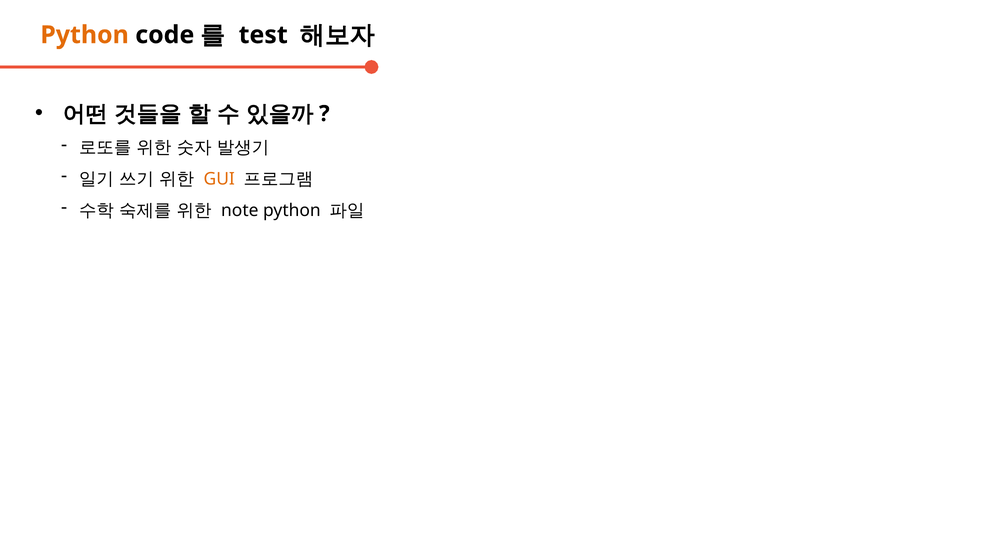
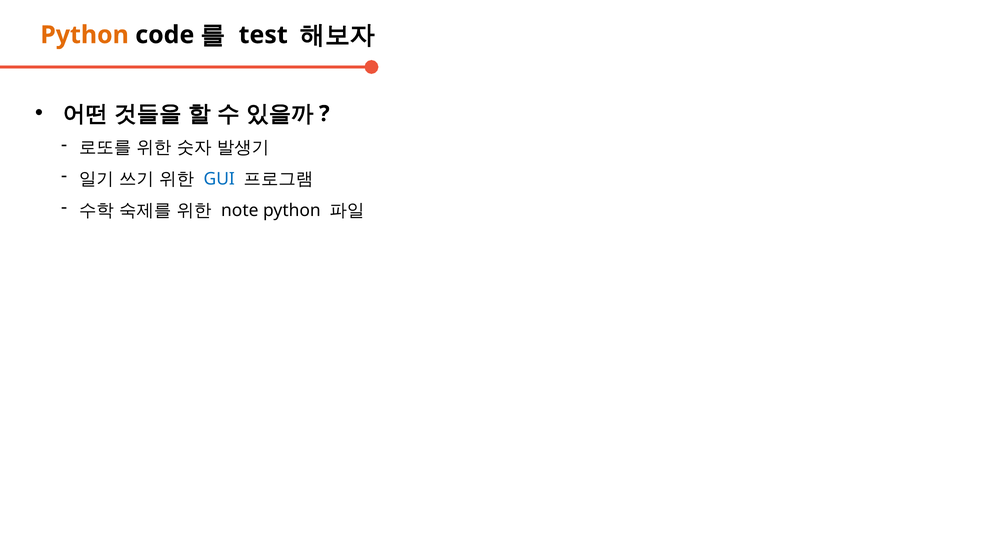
GUI colour: orange -> blue
